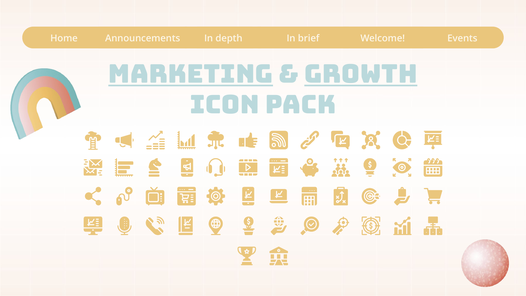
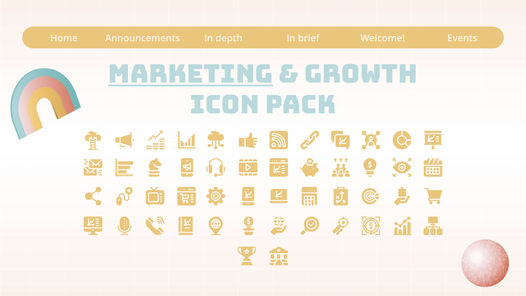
growth underline: present -> none
